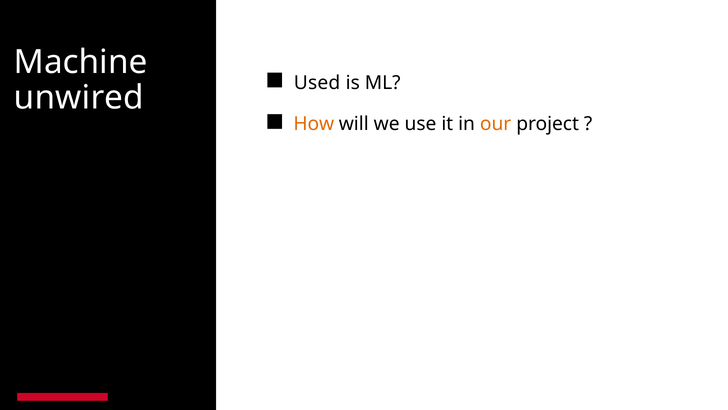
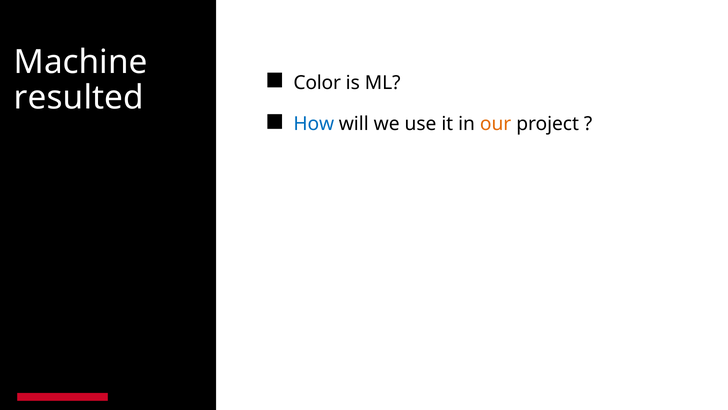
Used: Used -> Color
unwired: unwired -> resulted
How colour: orange -> blue
